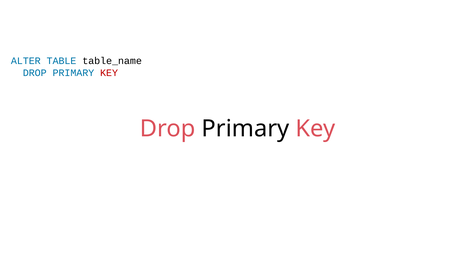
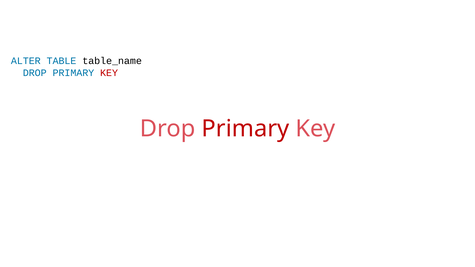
Primary at (245, 129) colour: black -> red
